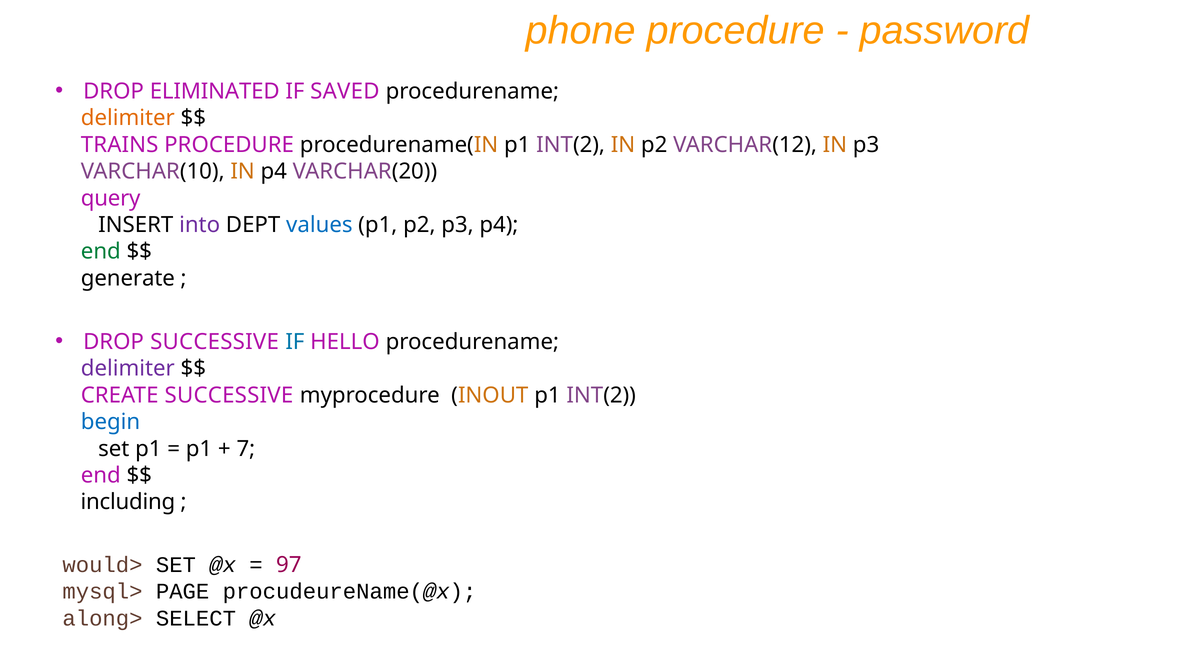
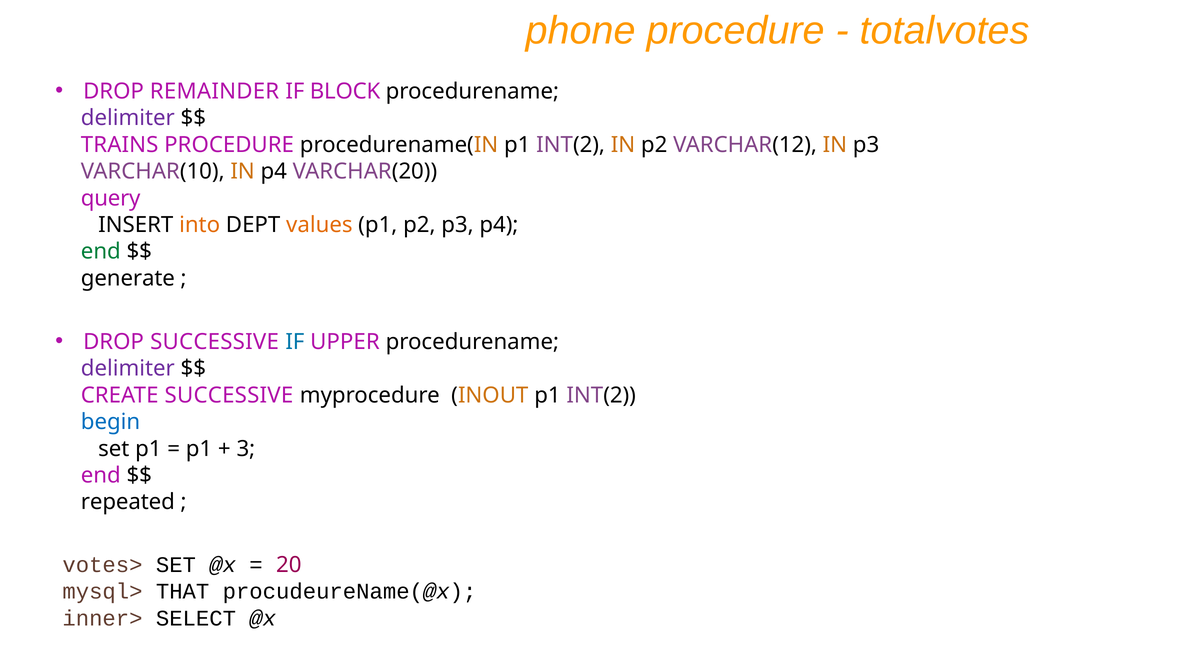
password: password -> totalvotes
ELIMINATED: ELIMINATED -> REMAINDER
SAVED: SAVED -> BLOCK
delimiter at (128, 118) colour: orange -> purple
into colour: purple -> orange
values colour: blue -> orange
HELLO: HELLO -> UPPER
7: 7 -> 3
including: including -> repeated
would>: would> -> votes>
97: 97 -> 20
PAGE: PAGE -> THAT
along>: along> -> inner>
